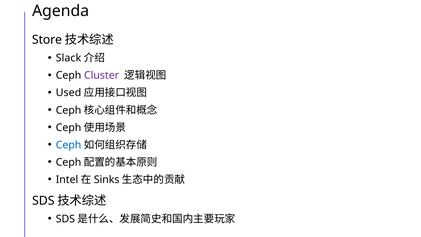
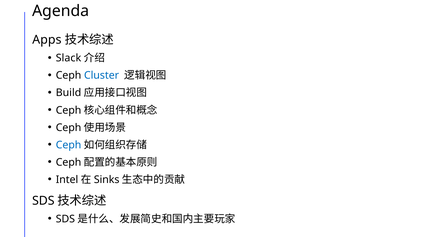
Store: Store -> Apps
Cluster colour: purple -> blue
Used: Used -> Build
